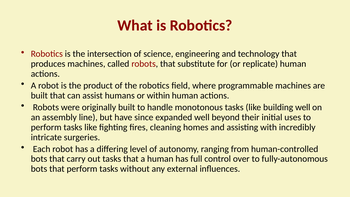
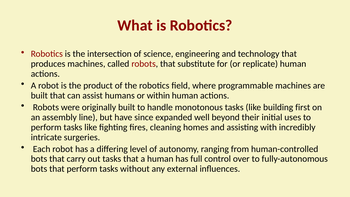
building well: well -> first
